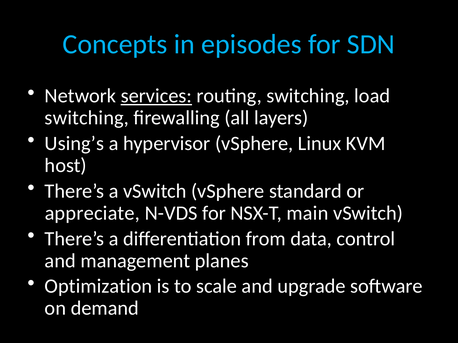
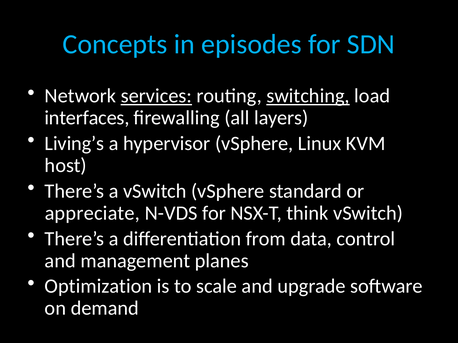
switching at (308, 96) underline: none -> present
switching at (87, 118): switching -> interfaces
Using’s: Using’s -> Living’s
main: main -> think
